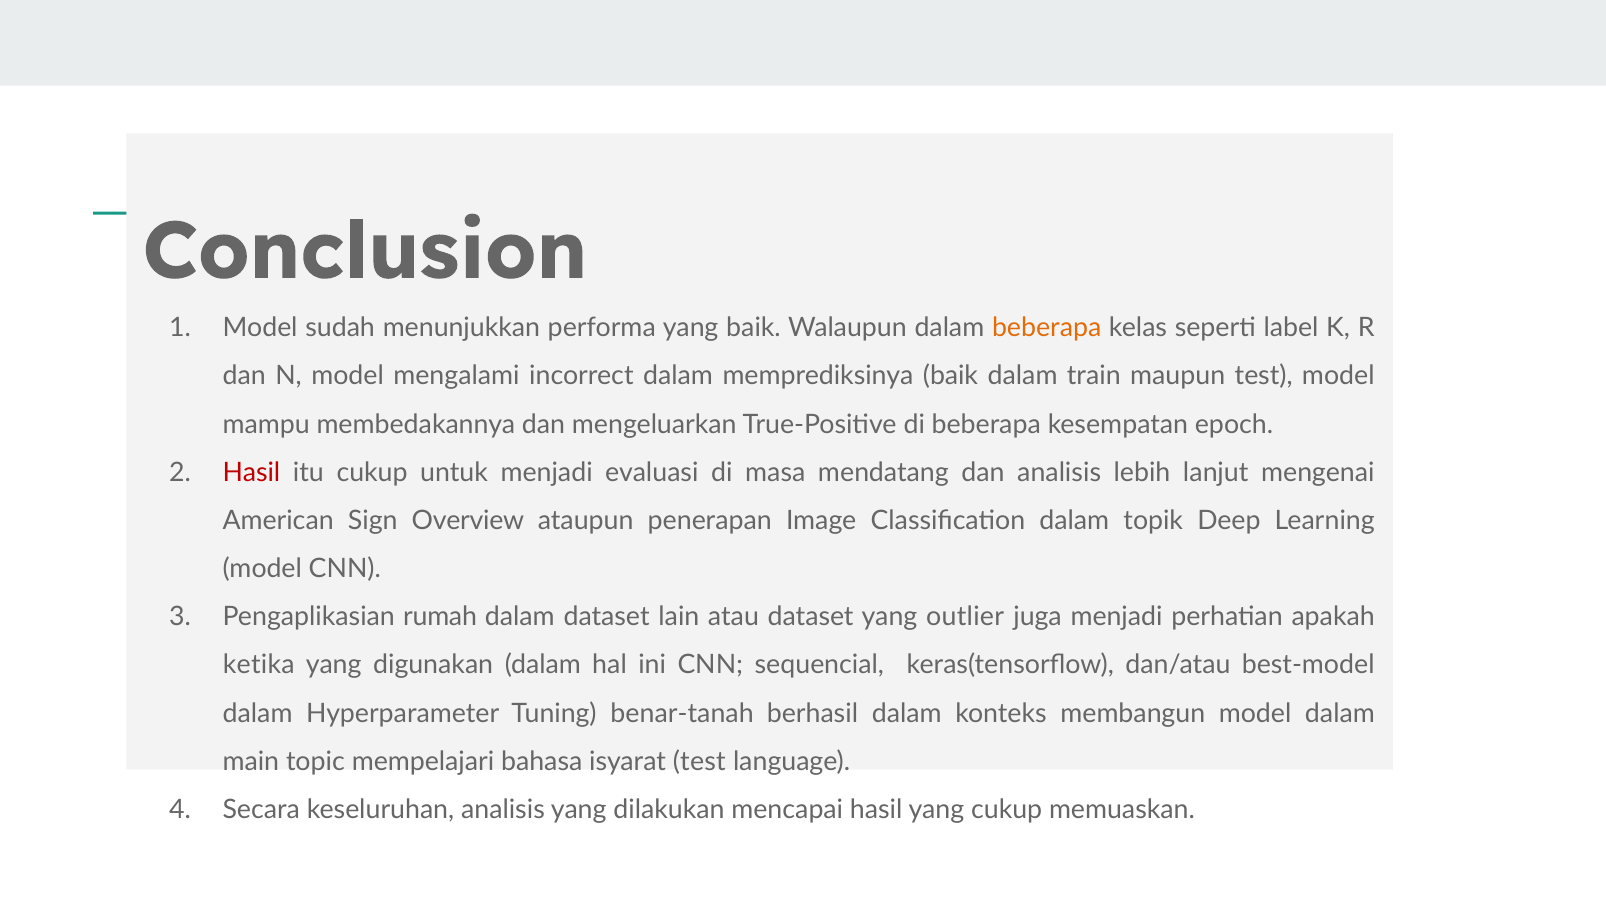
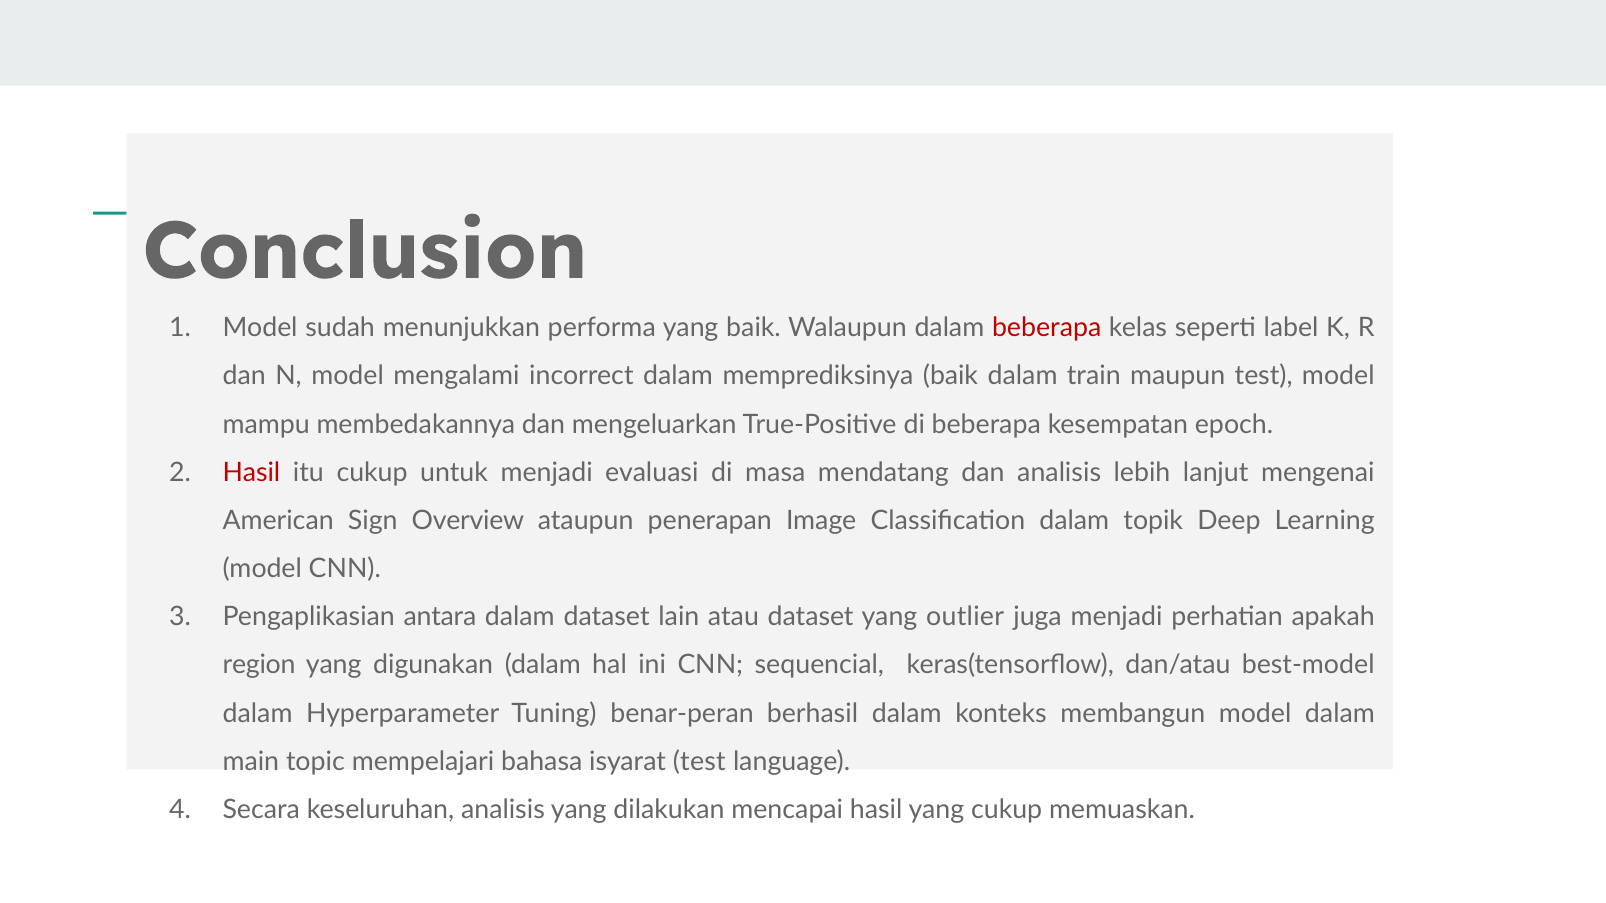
beberapa at (1047, 328) colour: orange -> red
rumah: rumah -> antara
ketika: ketika -> region
benar-tanah: benar-tanah -> benar-peran
